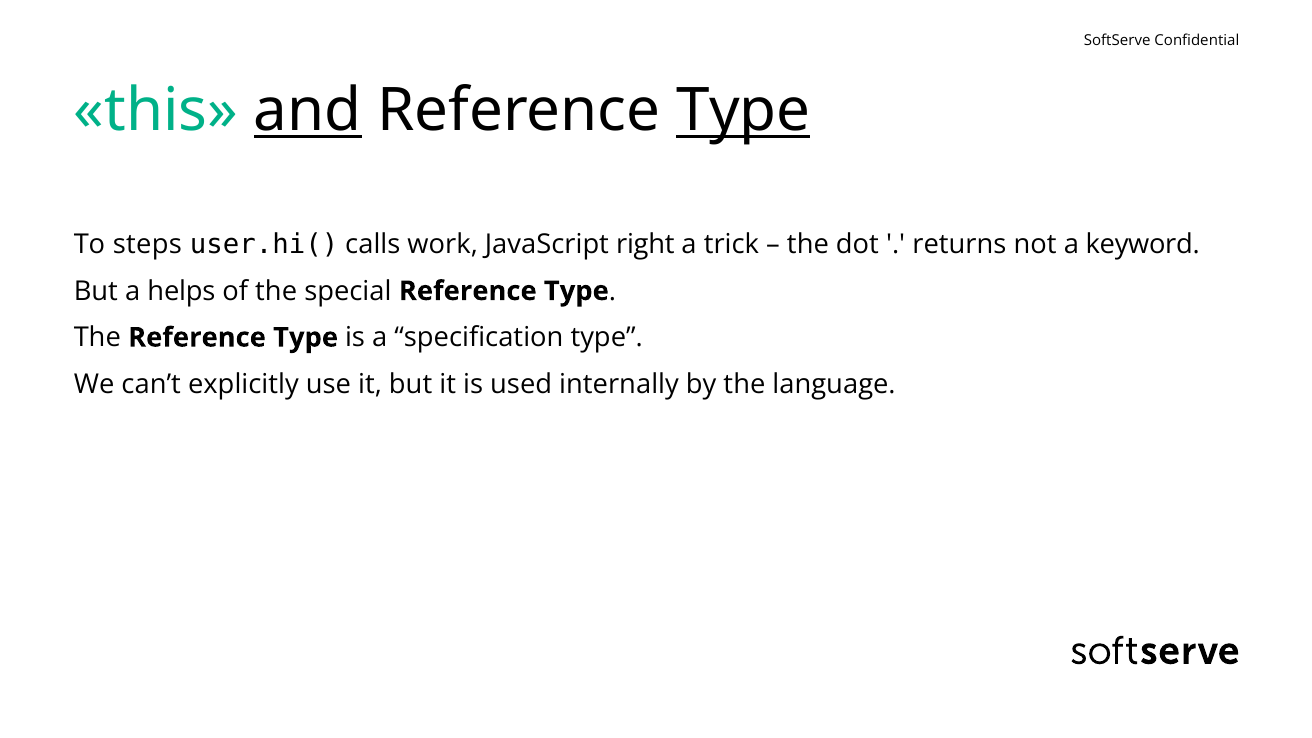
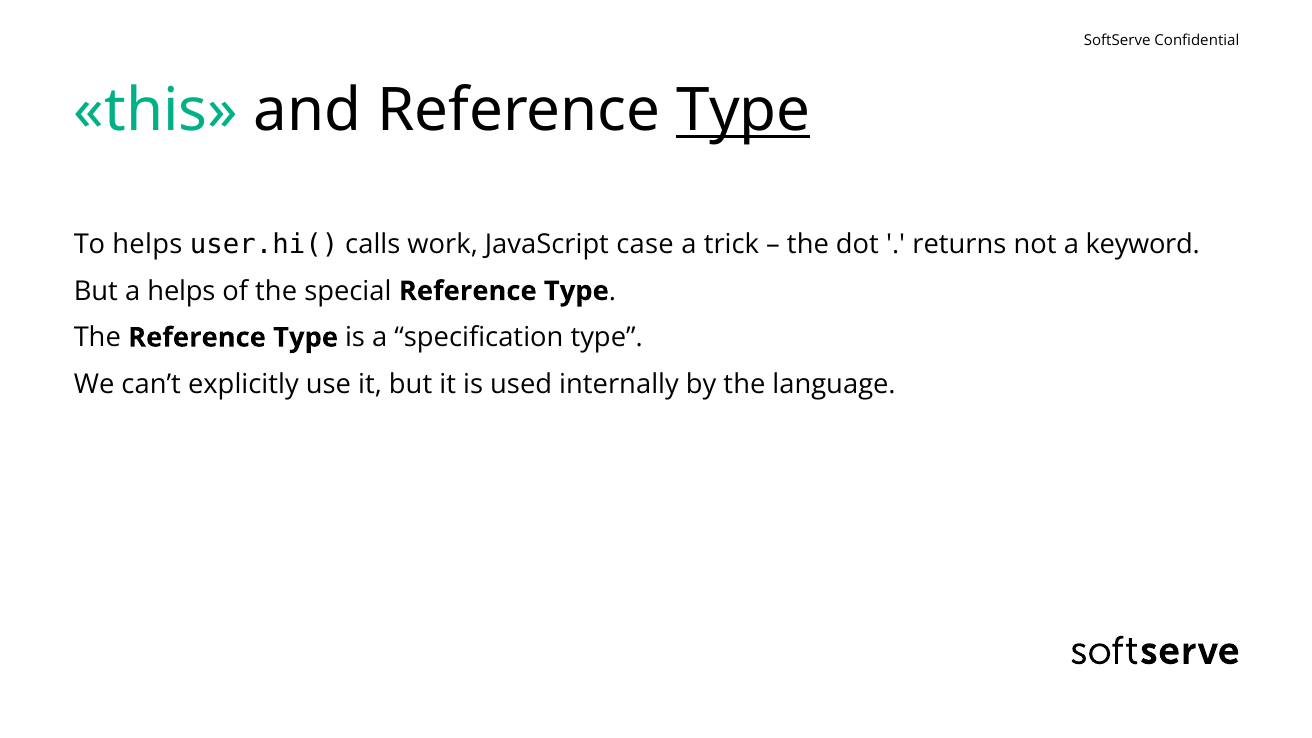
and underline: present -> none
To steps: steps -> helps
right: right -> case
